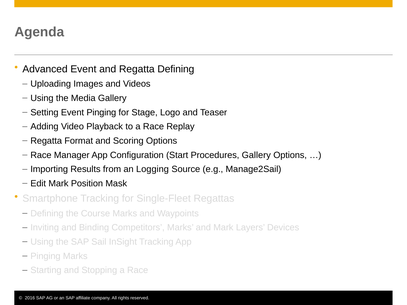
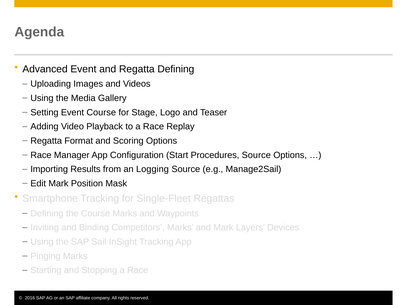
Event Pinging: Pinging -> Course
Procedures Gallery: Gallery -> Source
